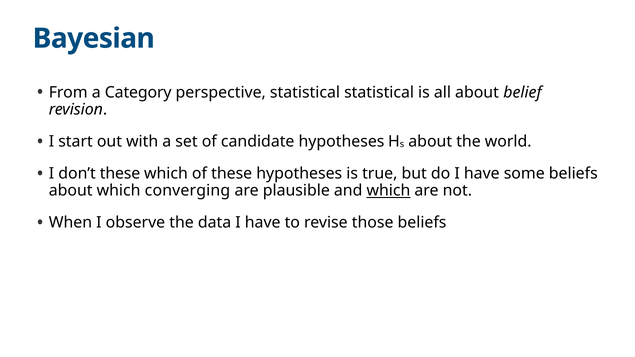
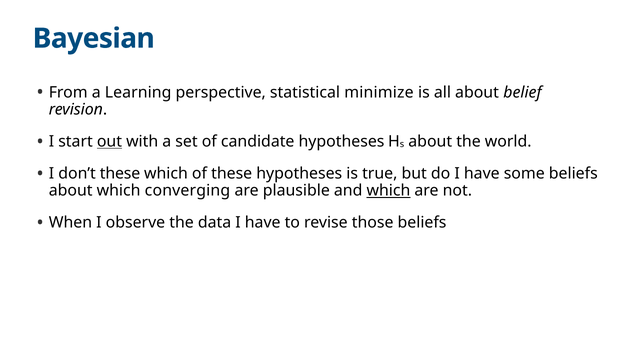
Category: Category -> Learning
statistical statistical: statistical -> minimize
out underline: none -> present
